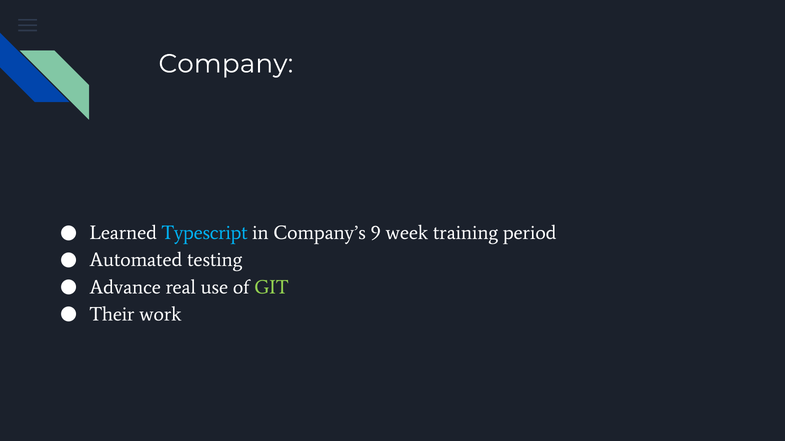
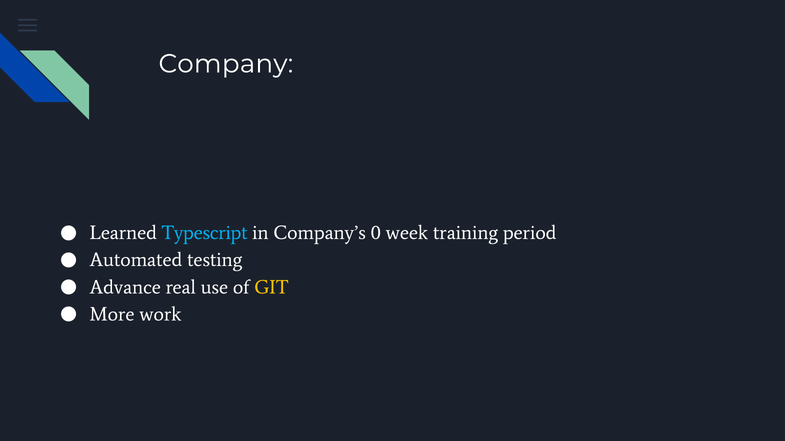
9: 9 -> 0
GIT colour: light green -> yellow
Their: Their -> More
